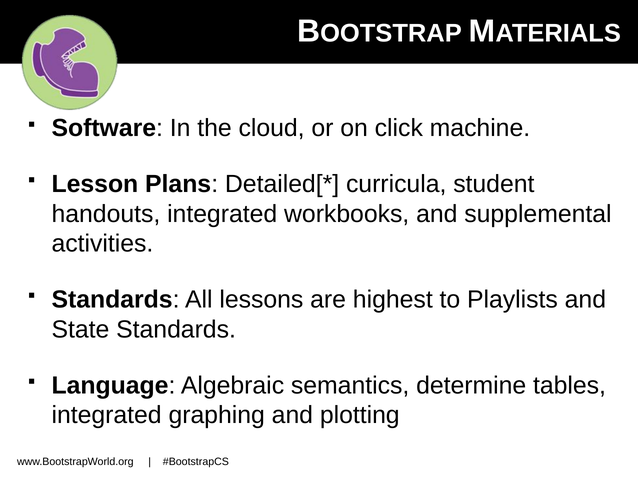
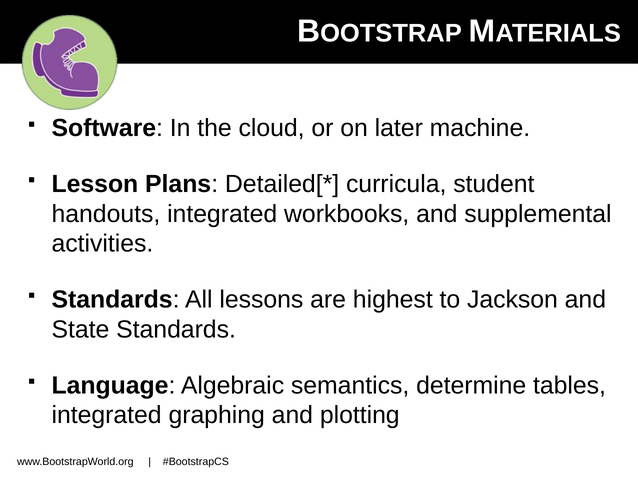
click: click -> later
Playlists: Playlists -> Jackson
